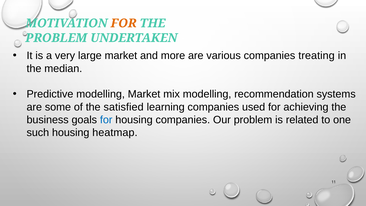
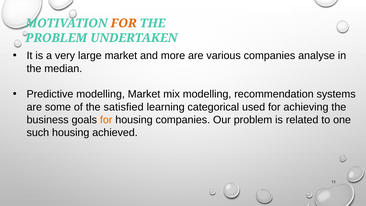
treating: treating -> analyse
learning companies: companies -> categorical
for at (106, 120) colour: blue -> orange
heatmap: heatmap -> achieved
